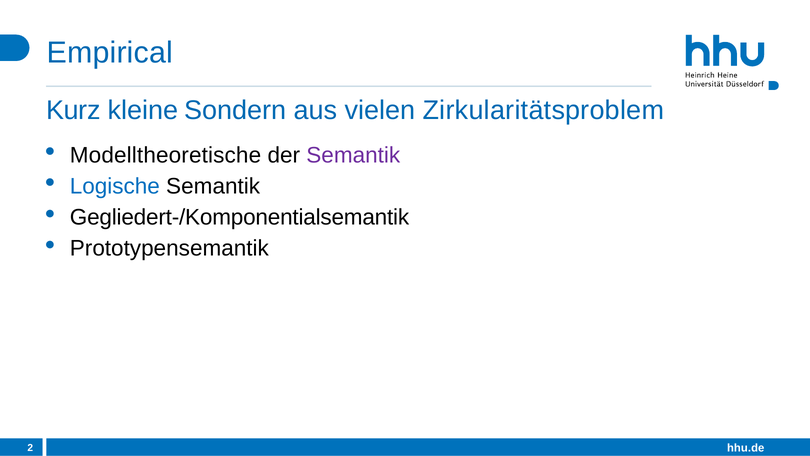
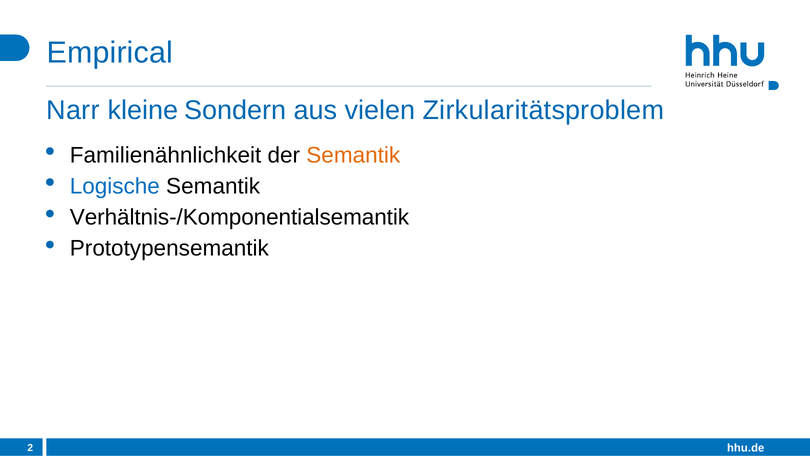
Kurz: Kurz -> Narr
Modelltheoretische: Modelltheoretische -> Familienähnlichkeit
Semantik at (353, 155) colour: purple -> orange
Gegliedert-/Komponentialsemantik: Gegliedert-/Komponentialsemantik -> Verhältnis-/Komponentialsemantik
